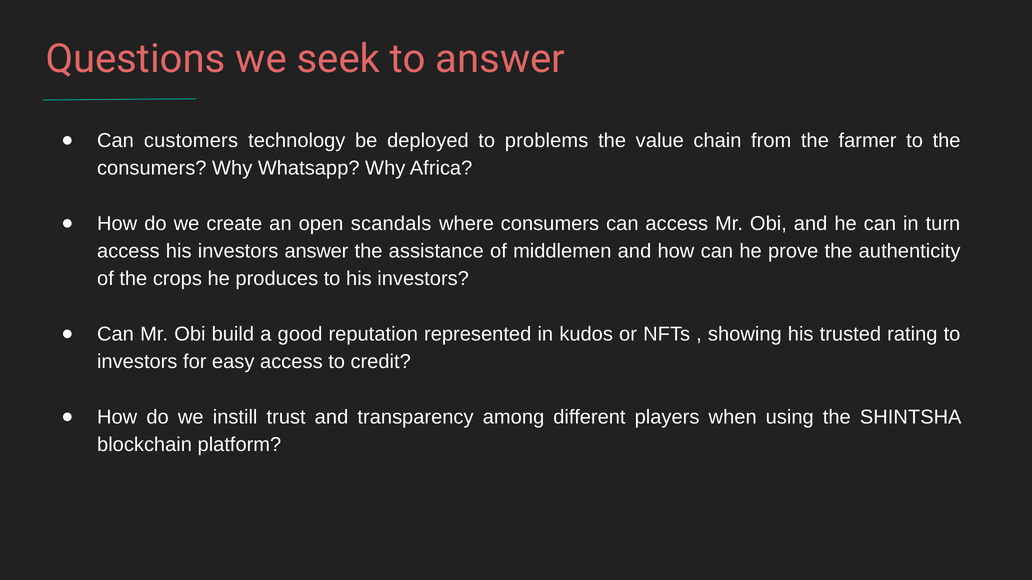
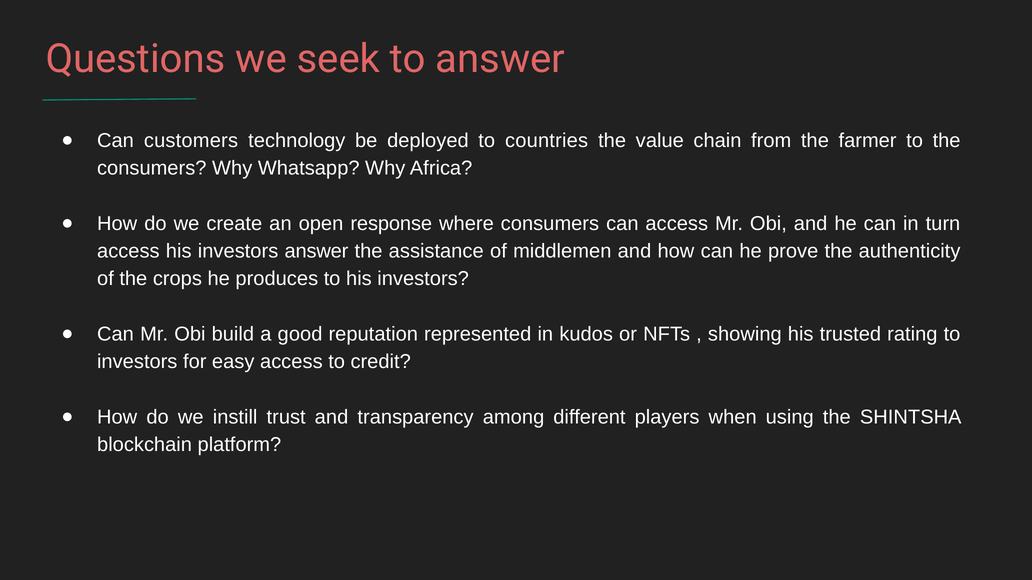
problems: problems -> countries
scandals: scandals -> response
